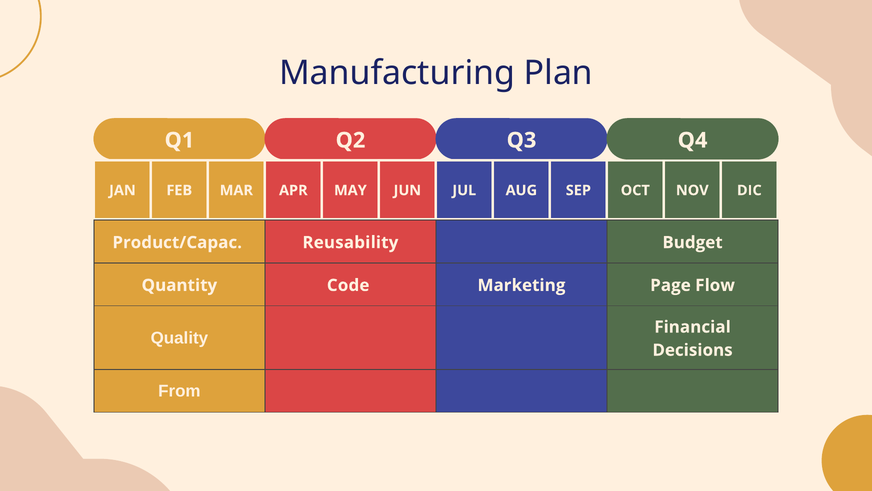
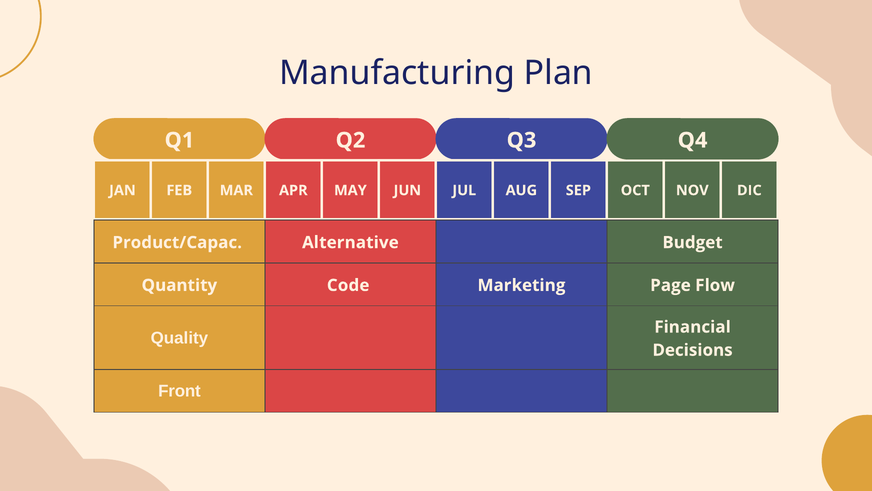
Reusability: Reusability -> Alternative
From: From -> Front
